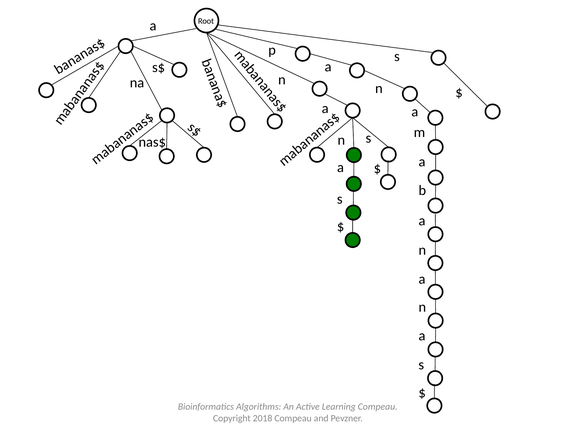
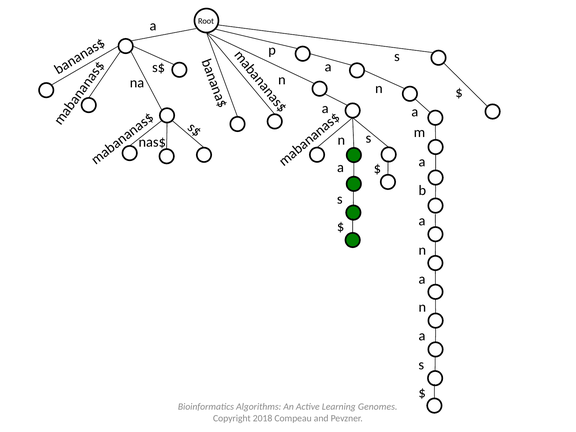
Learning Compeau: Compeau -> Genomes
